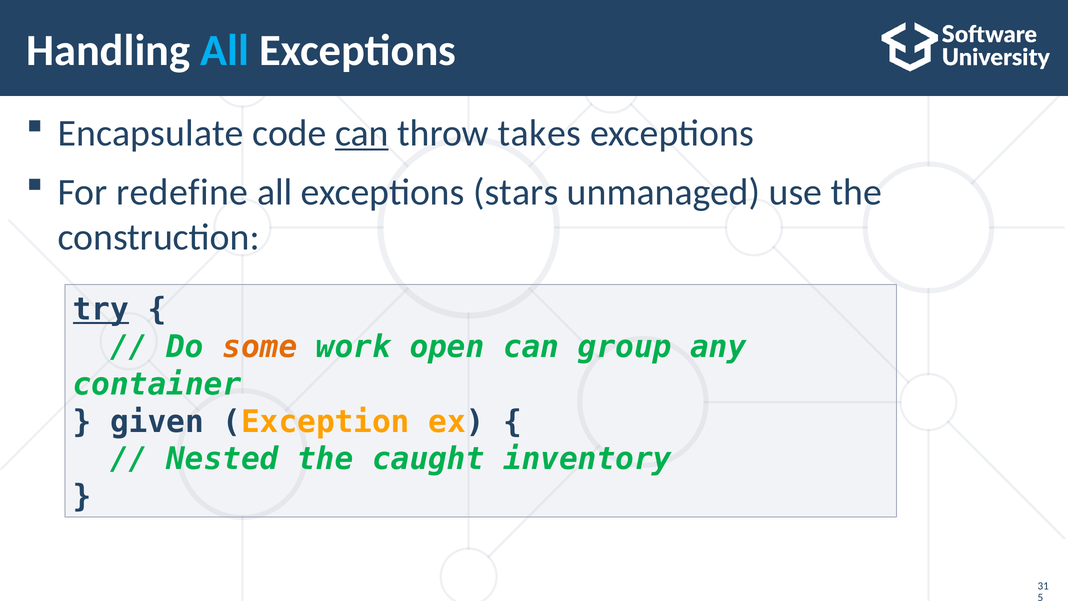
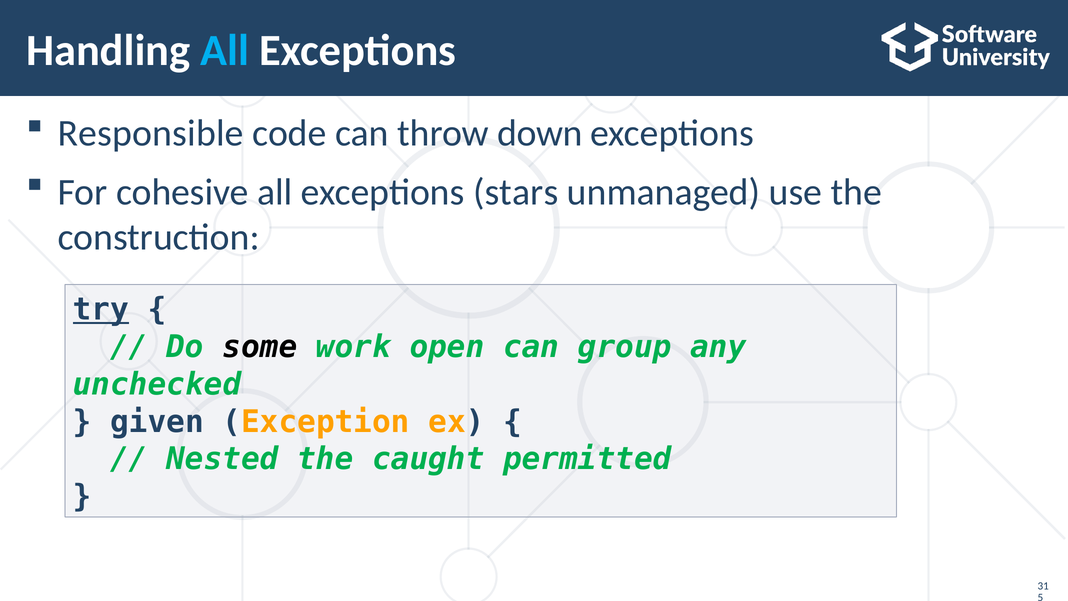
Encapsulate: Encapsulate -> Responsible
can at (362, 133) underline: present -> none
takes: takes -> down
redefine: redefine -> cohesive
some colour: orange -> black
container: container -> unchecked
inventory: inventory -> permitted
